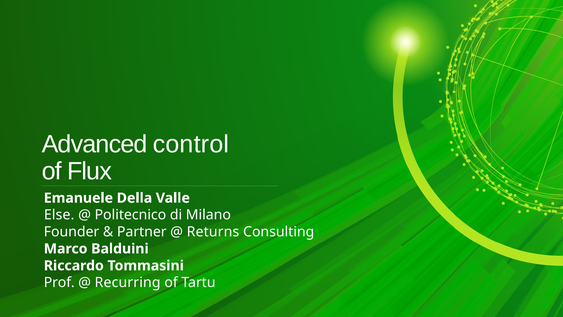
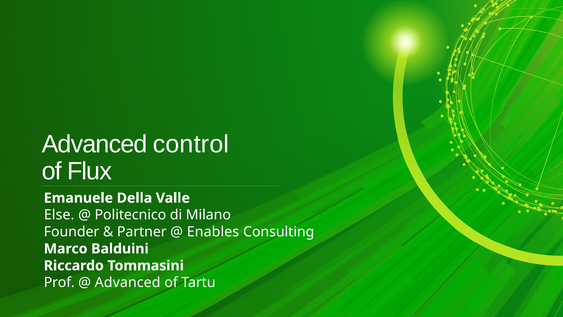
Returns: Returns -> Enables
Recurring at (128, 282): Recurring -> Advanced
